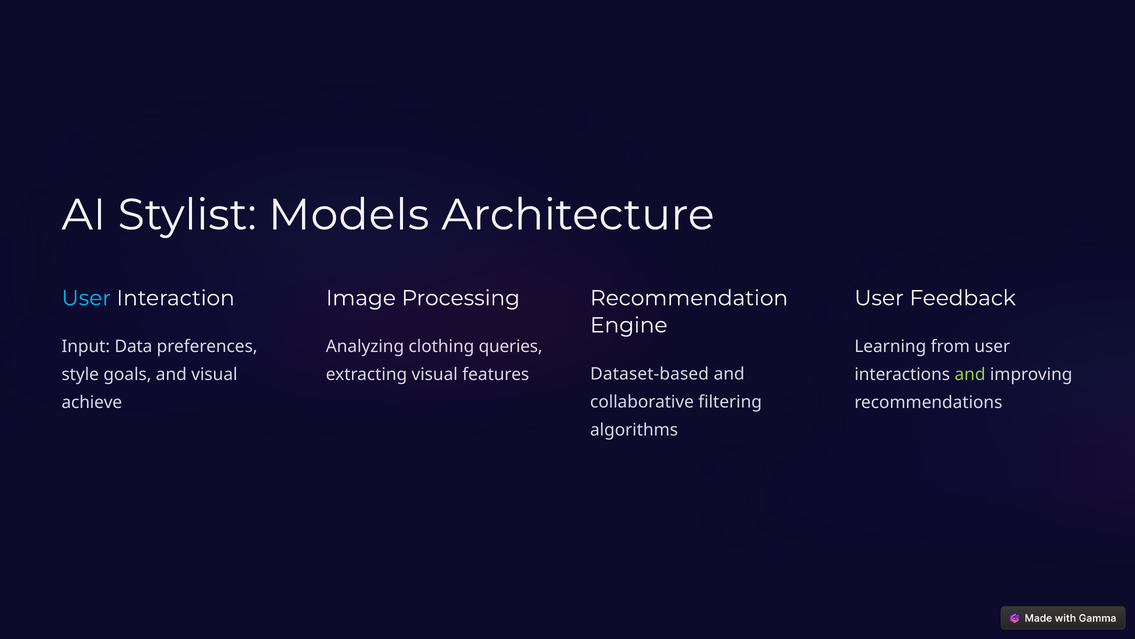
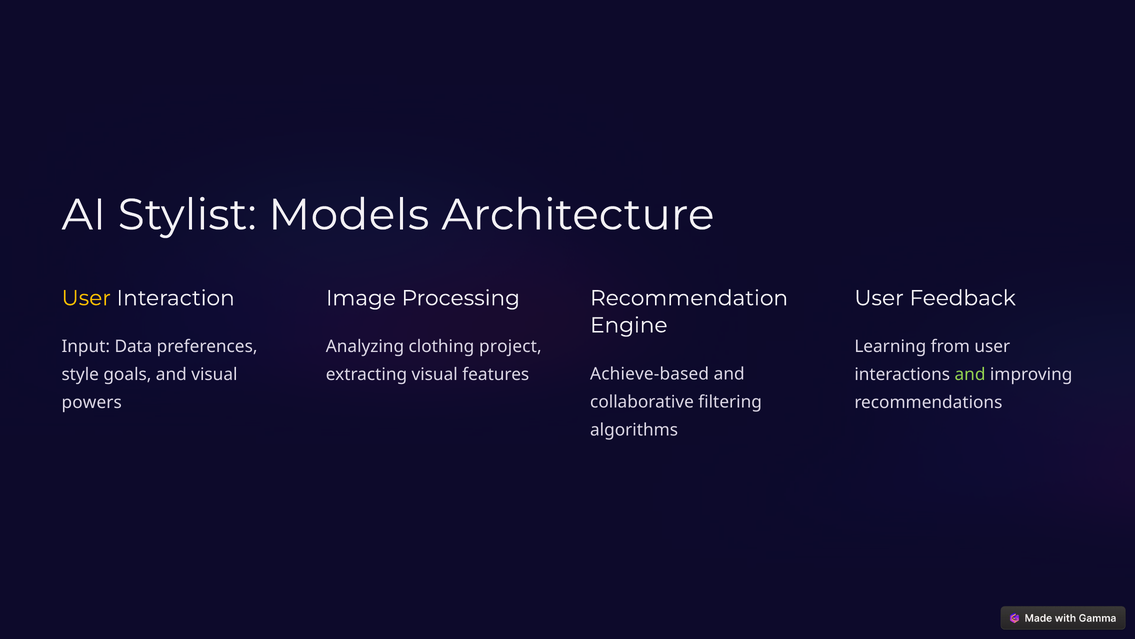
User at (86, 298) colour: light blue -> yellow
queries: queries -> project
Dataset-based: Dataset-based -> Achieve-based
achieve: achieve -> powers
